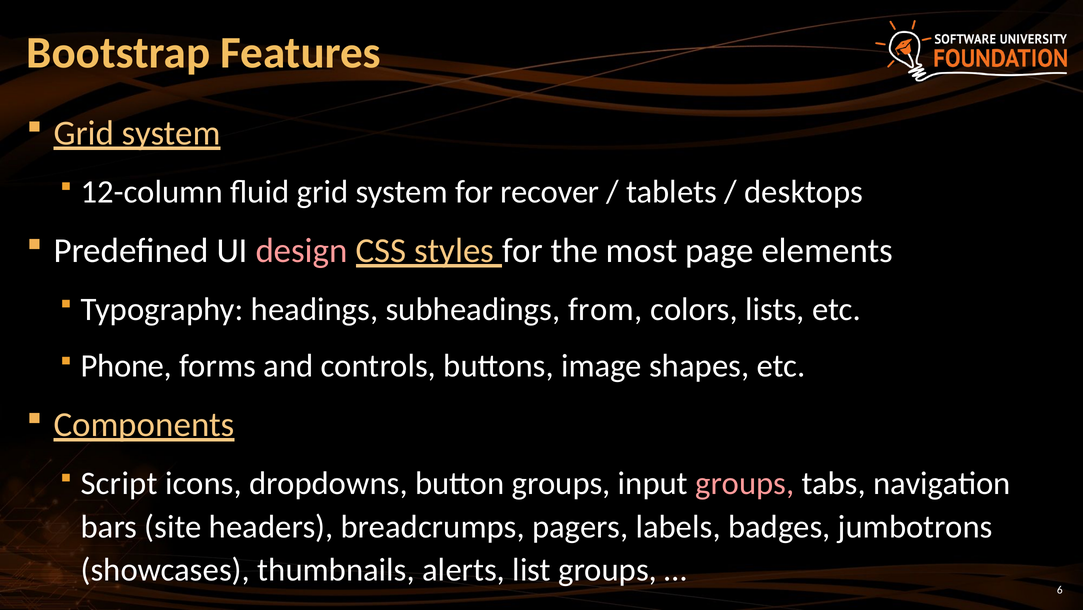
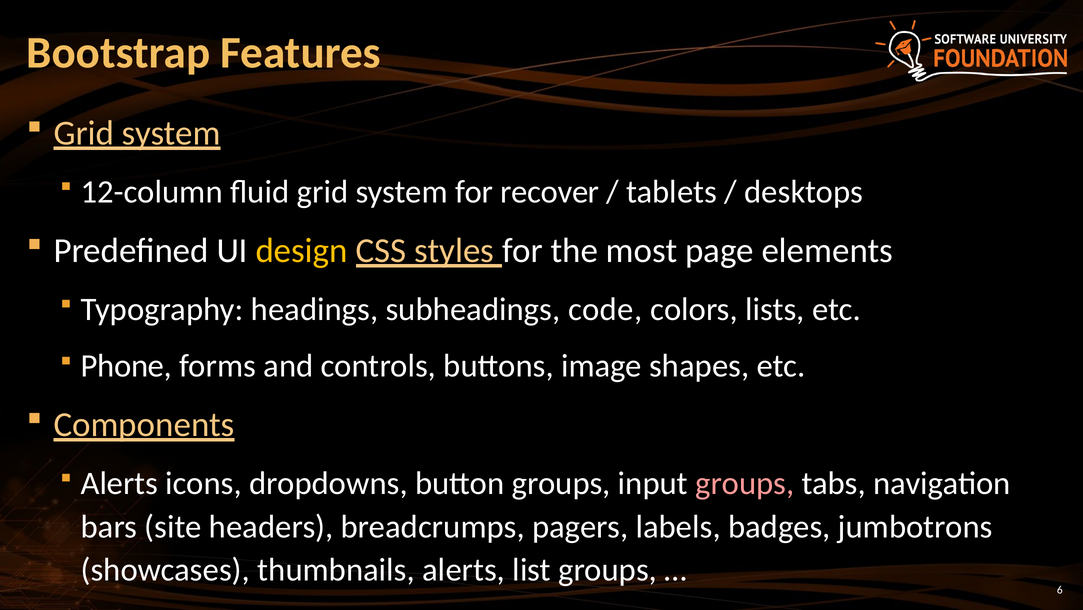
design colour: pink -> yellow
from: from -> code
Script at (119, 483): Script -> Alerts
